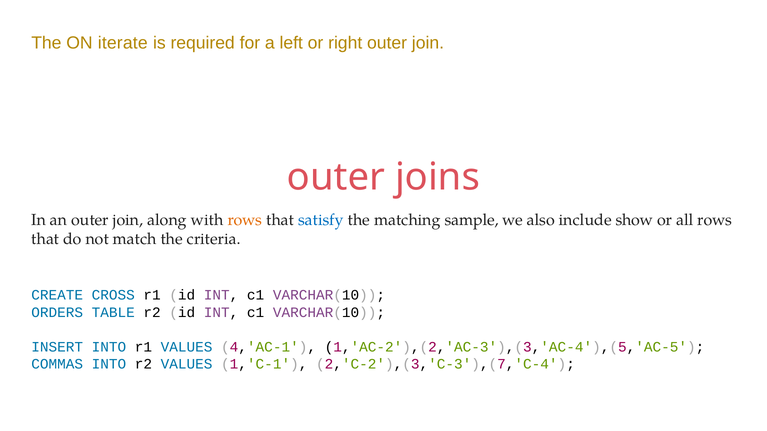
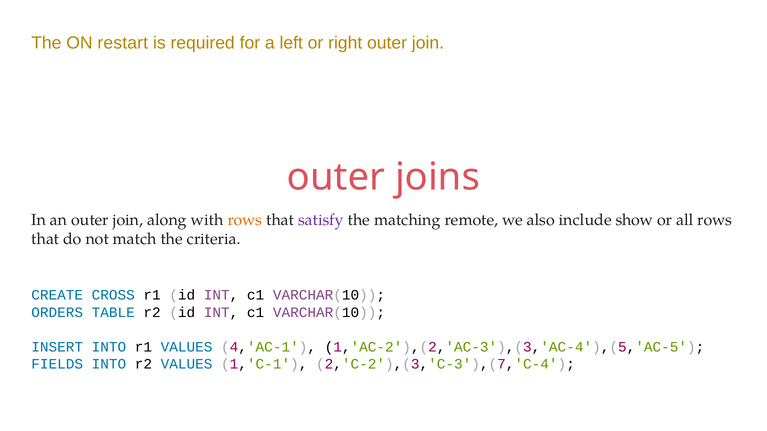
iterate: iterate -> restart
satisfy colour: blue -> purple
sample: sample -> remote
COMMAS: COMMAS -> FIELDS
